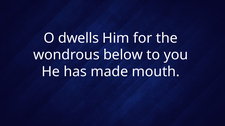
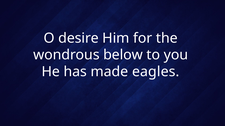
dwells: dwells -> desire
mouth: mouth -> eagles
